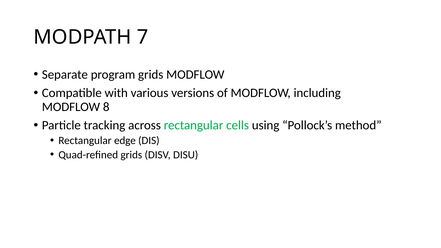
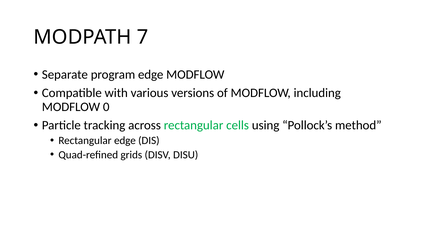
program grids: grids -> edge
8: 8 -> 0
